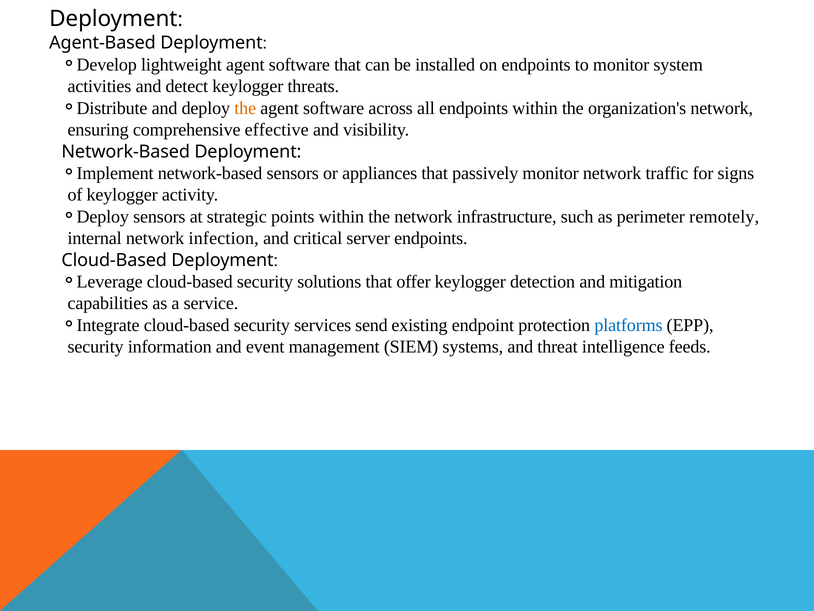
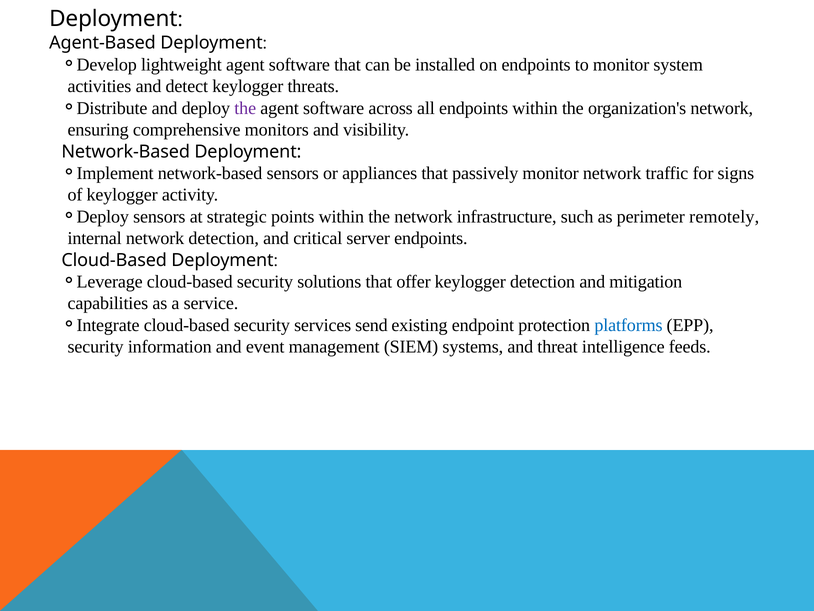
the at (245, 108) colour: orange -> purple
effective: effective -> monitors
network infection: infection -> detection
